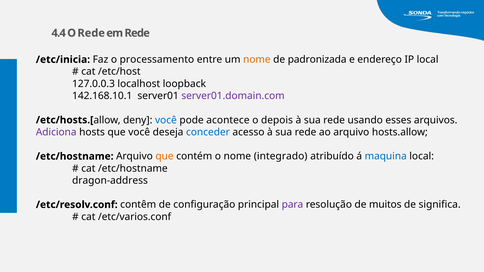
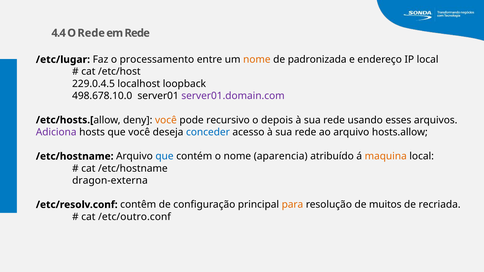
/etc/inicia: /etc/inicia -> /etc/lugar
127.0.0.3: 127.0.0.3 -> 229.0.4.5
142.168.10.1: 142.168.10.1 -> 498.678.10.0
você at (166, 120) colour: blue -> orange
acontece: acontece -> recursivo
que at (165, 156) colour: orange -> blue
integrado: integrado -> aparencia
maquina colour: blue -> orange
dragon-address: dragon-address -> dragon-externa
para colour: purple -> orange
significa: significa -> recriada
/etc/varios.conf: /etc/varios.conf -> /etc/outro.conf
